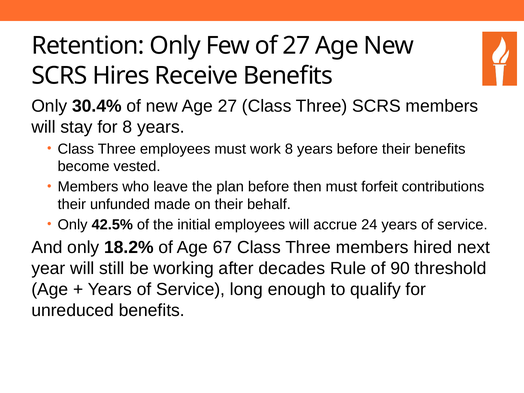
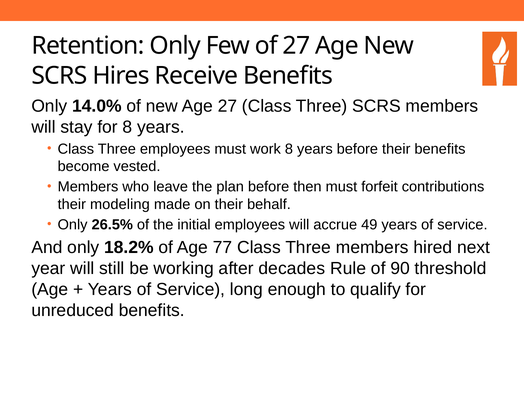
30.4%: 30.4% -> 14.0%
unfunded: unfunded -> modeling
42.5%: 42.5% -> 26.5%
24: 24 -> 49
67: 67 -> 77
